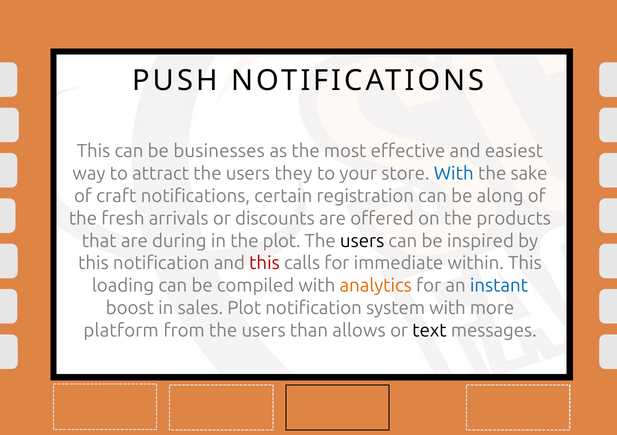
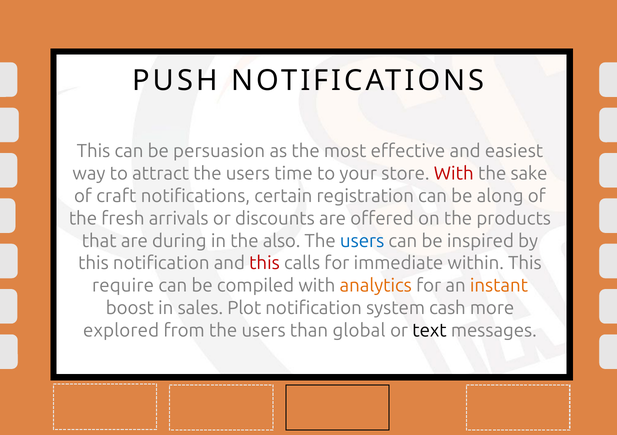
businesses: businesses -> persuasion
they: they -> time
With at (454, 174) colour: blue -> red
the plot: plot -> also
users at (362, 241) colour: black -> blue
loading: loading -> require
instant colour: blue -> orange
system with: with -> cash
platform: platform -> explored
allows: allows -> global
